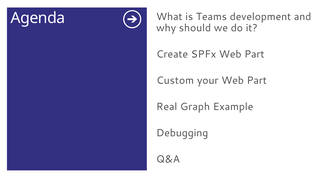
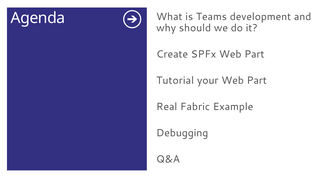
Custom: Custom -> Tutorial
Graph: Graph -> Fabric
